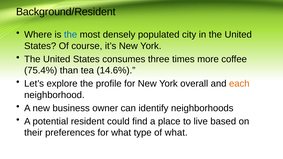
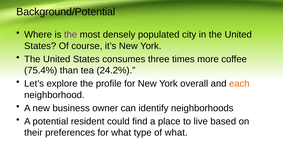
Background/Resident: Background/Resident -> Background/Potential
the at (71, 35) colour: blue -> purple
14.6%: 14.6% -> 24.2%
